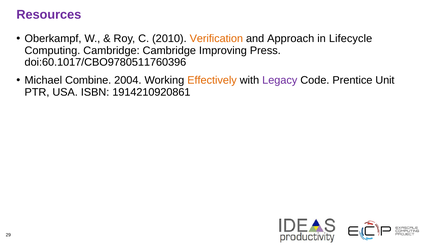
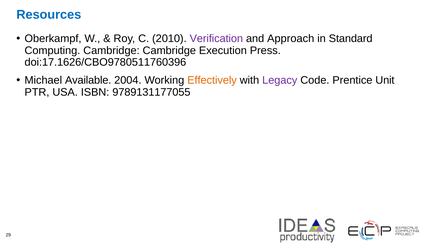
Resources colour: purple -> blue
Verification colour: orange -> purple
Lifecycle: Lifecycle -> Standard
Improving: Improving -> Execution
doi:60.1017/CBO9780511760396: doi:60.1017/CBO9780511760396 -> doi:17.1626/CBO9780511760396
Combine: Combine -> Available
1914210920861: 1914210920861 -> 9789131177055
